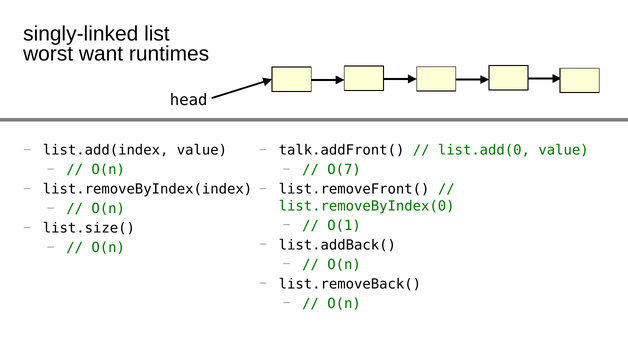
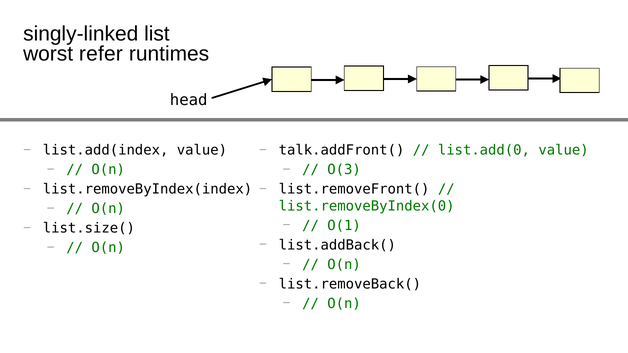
want: want -> refer
O(7: O(7 -> O(3
